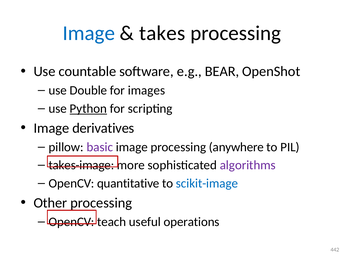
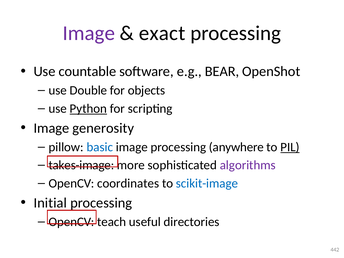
Image at (89, 33) colour: blue -> purple
takes: takes -> exact
images: images -> objects
derivatives: derivatives -> generosity
basic colour: purple -> blue
PIL underline: none -> present
quantitative: quantitative -> coordinates
Other: Other -> Initial
operations: operations -> directories
